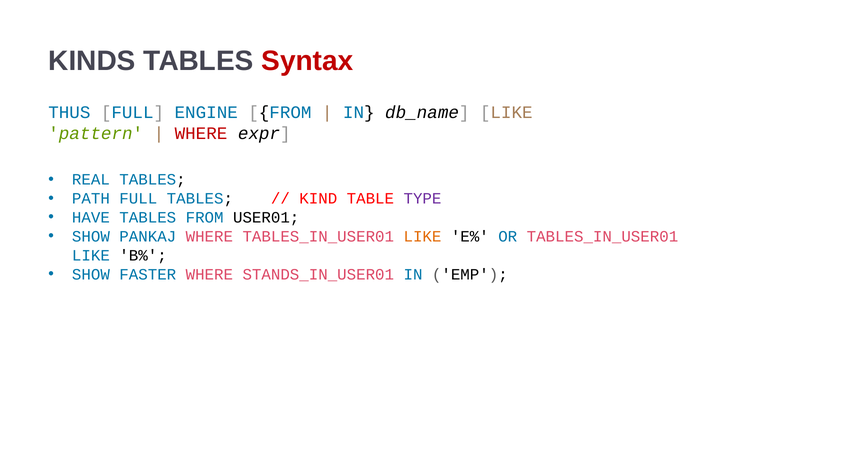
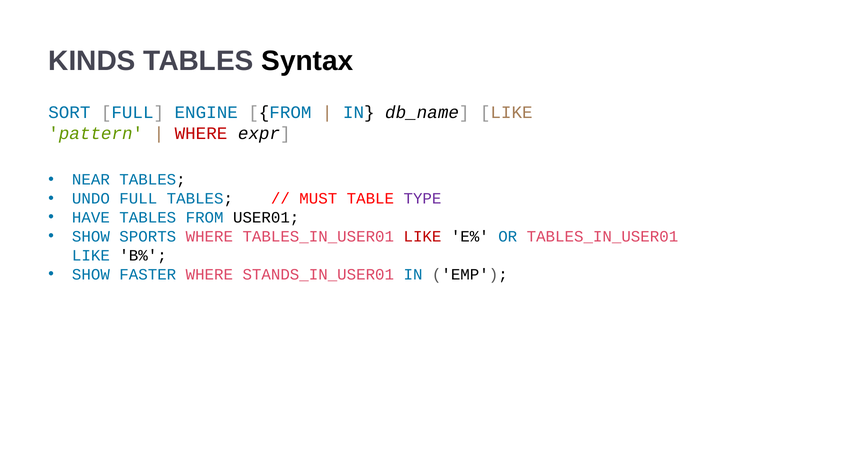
Syntax colour: red -> black
THUS: THUS -> SORT
REAL: REAL -> NEAR
PATH: PATH -> UNDO
KIND: KIND -> MUST
PANKAJ: PANKAJ -> SPORTS
LIKE at (422, 236) colour: orange -> red
